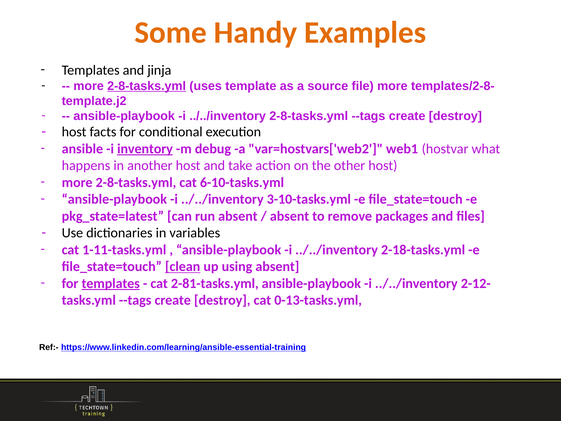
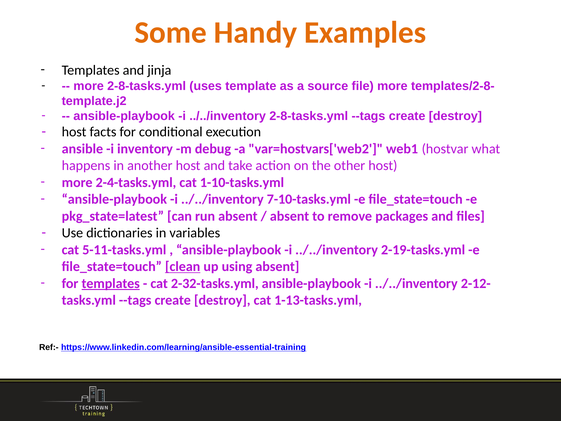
2-8-tasks.yml at (147, 86) underline: present -> none
inventory underline: present -> none
2-8-tasks.yml at (136, 182): 2-8-tasks.yml -> 2-4-tasks.yml
6-10-tasks.yml: 6-10-tasks.yml -> 1-10-tasks.yml
3-10-tasks.yml: 3-10-tasks.yml -> 7-10-tasks.yml
1-11-tasks.yml: 1-11-tasks.yml -> 5-11-tasks.yml
2-18-tasks.yml: 2-18-tasks.yml -> 2-19-tasks.yml
2-81-tasks.yml: 2-81-tasks.yml -> 2-32-tasks.yml
0-13-tasks.yml: 0-13-tasks.yml -> 1-13-tasks.yml
